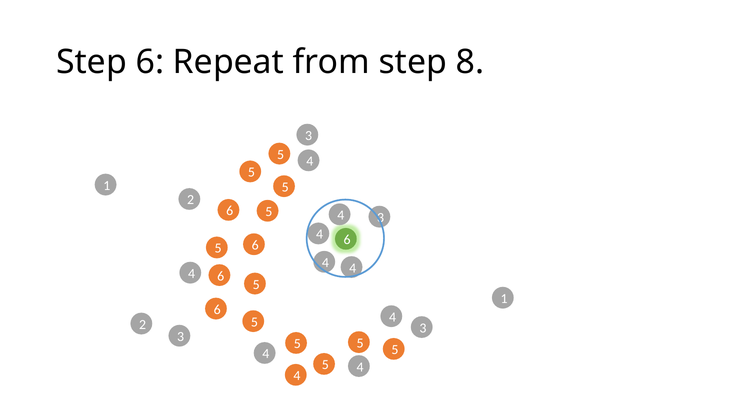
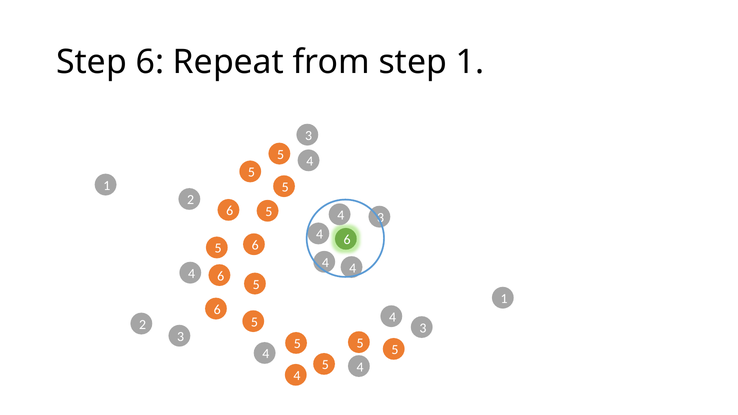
step 8: 8 -> 1
